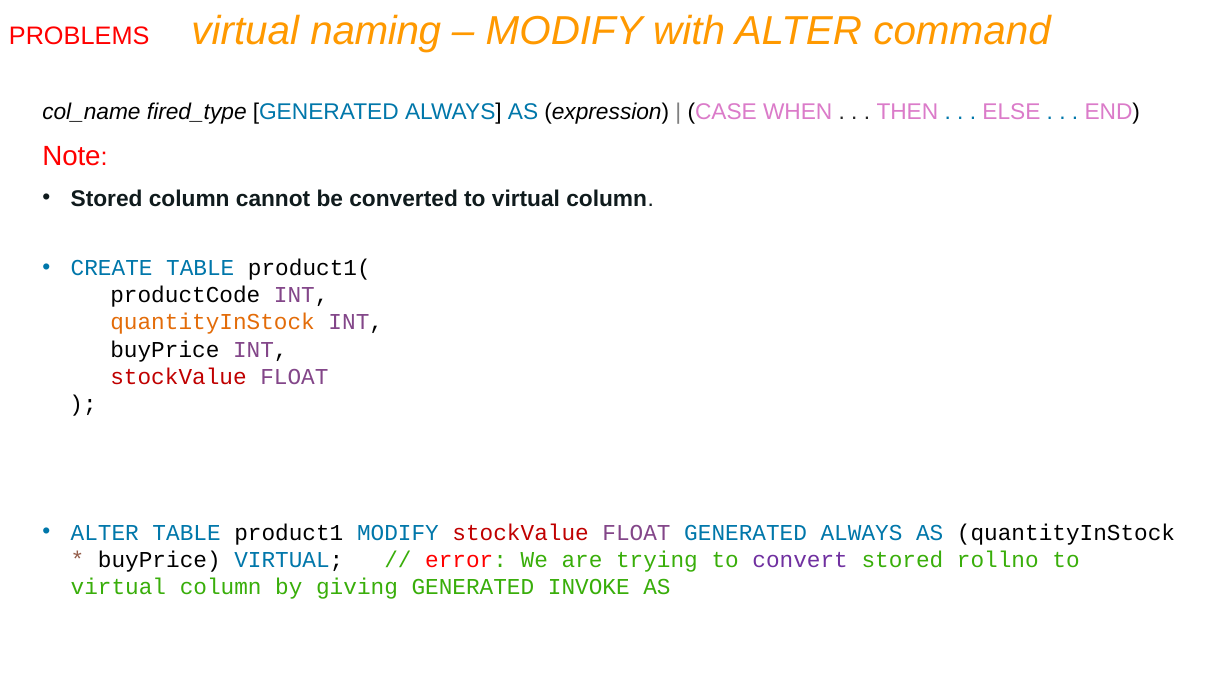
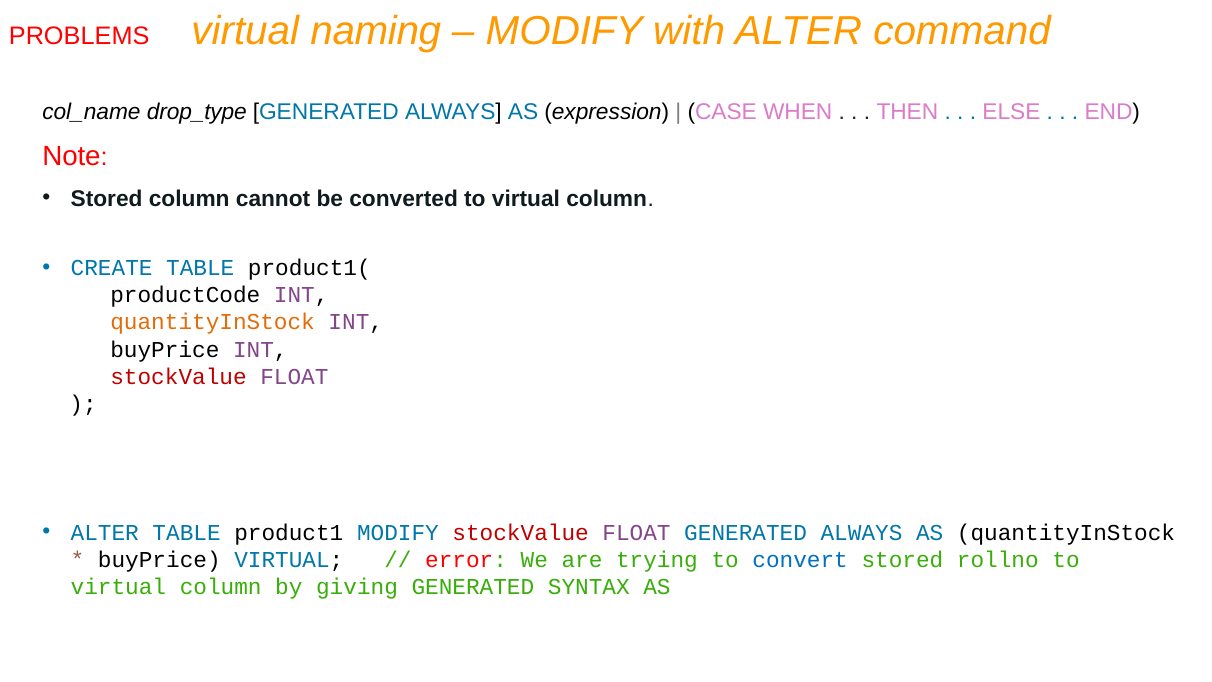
fired_type: fired_type -> drop_type
convert colour: purple -> blue
INVOKE: INVOKE -> SYNTAX
